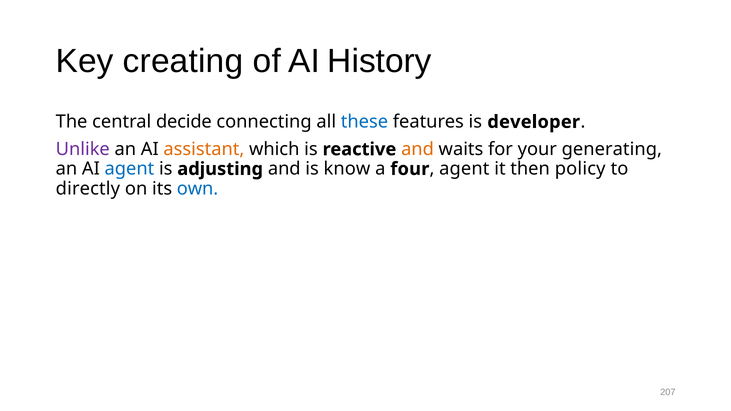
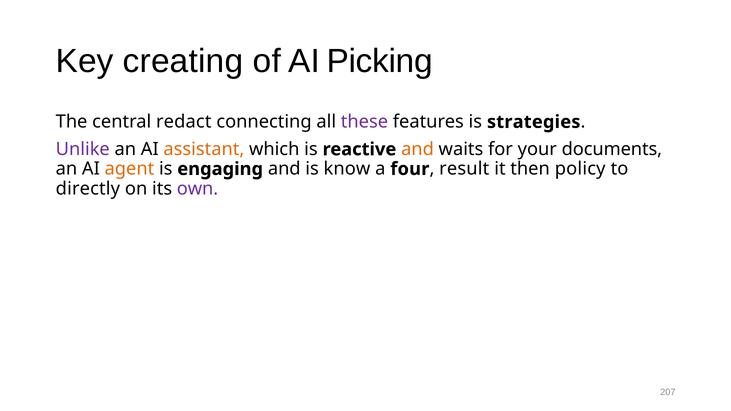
History: History -> Picking
decide: decide -> redact
these colour: blue -> purple
developer: developer -> strategies
generating: generating -> documents
agent at (129, 169) colour: blue -> orange
adjusting: adjusting -> engaging
agent at (464, 169): agent -> result
own colour: blue -> purple
